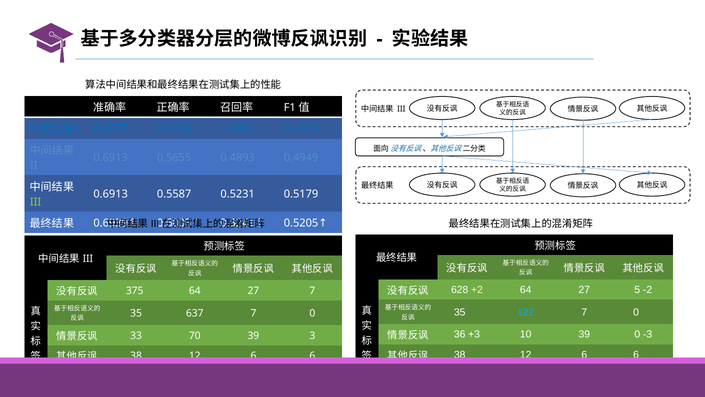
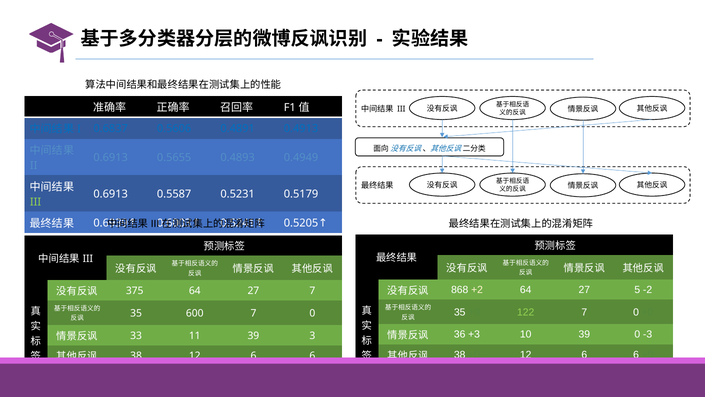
628: 628 -> 868
122 colour: light blue -> light green
637: 637 -> 600
70: 70 -> 11
